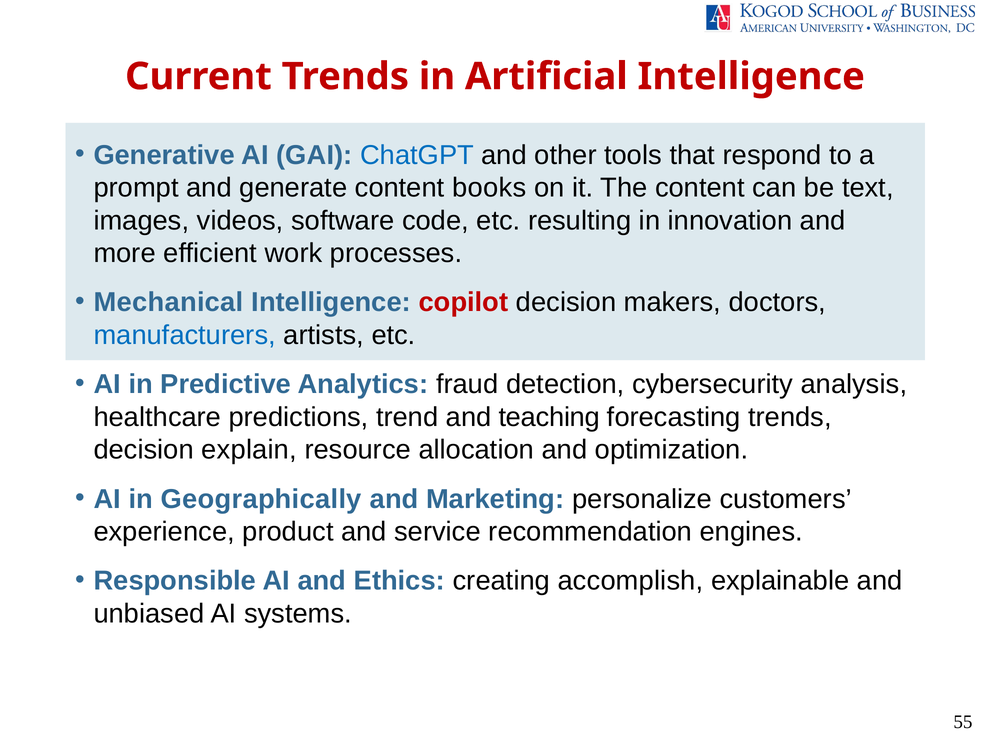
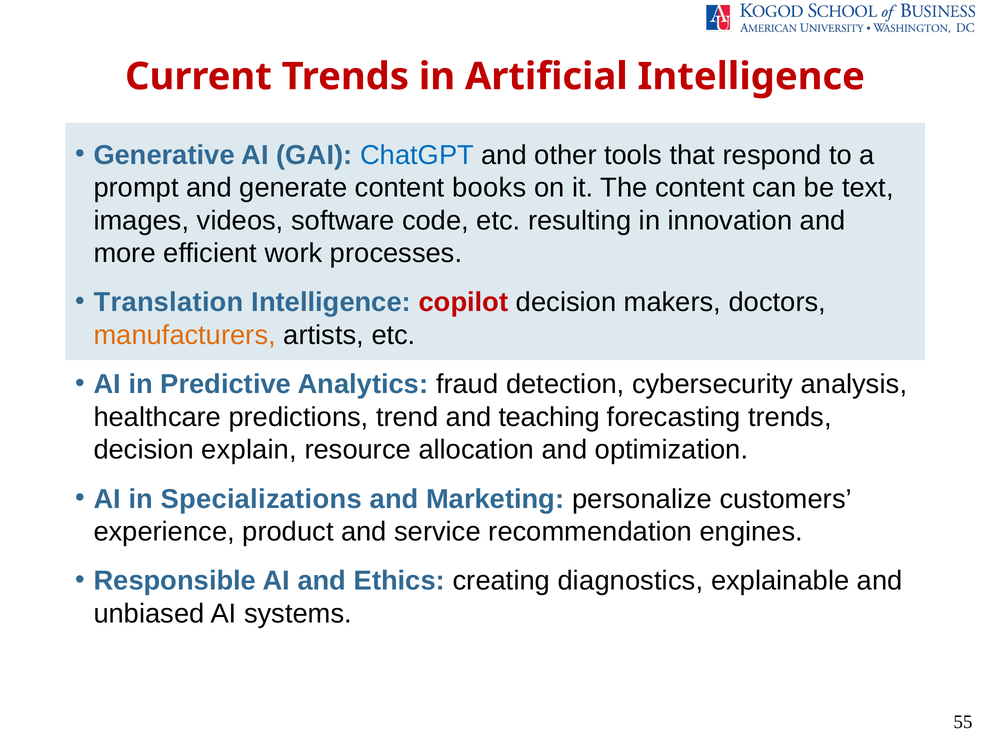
Mechanical: Mechanical -> Translation
manufacturers colour: blue -> orange
Geographically: Geographically -> Specializations
accomplish: accomplish -> diagnostics
